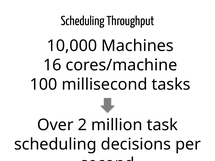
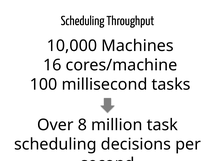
2: 2 -> 8
